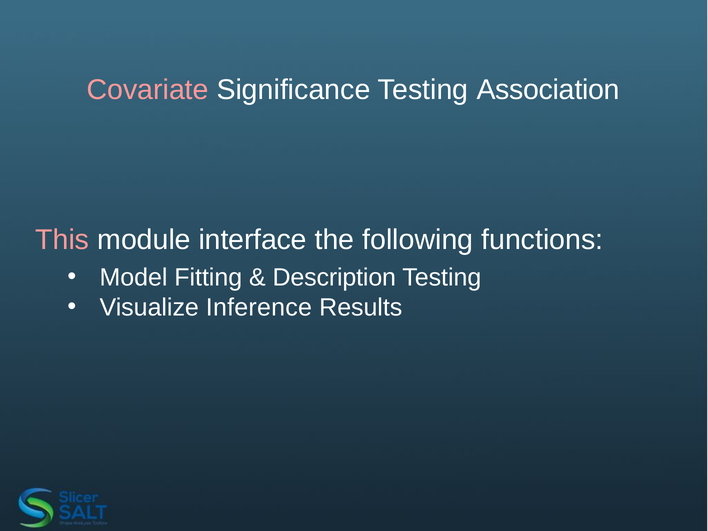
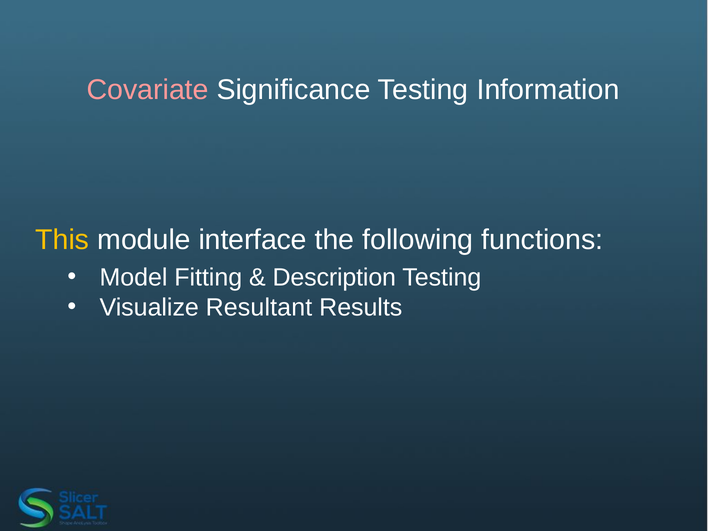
Association: Association -> Information
This colour: pink -> yellow
Inference: Inference -> Resultant
